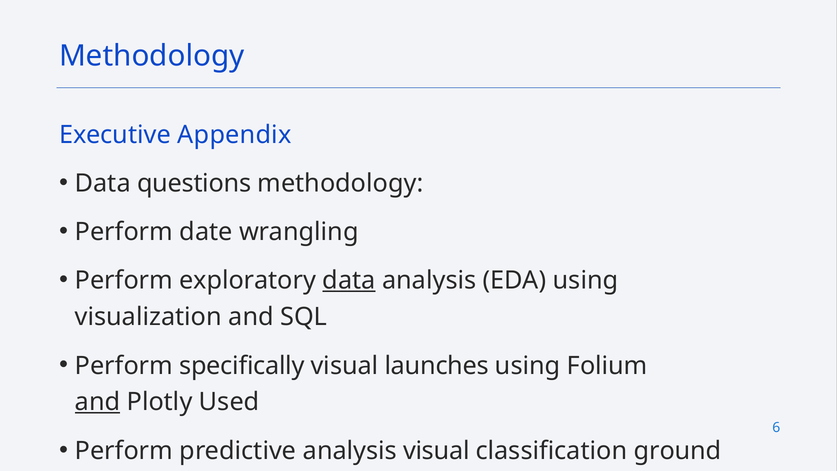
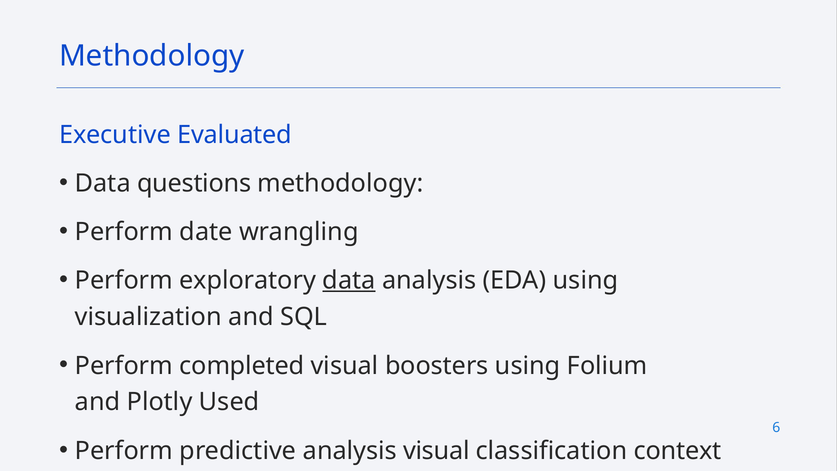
Appendix: Appendix -> Evaluated
specifically: specifically -> completed
launches: launches -> boosters
and at (98, 402) underline: present -> none
ground: ground -> context
